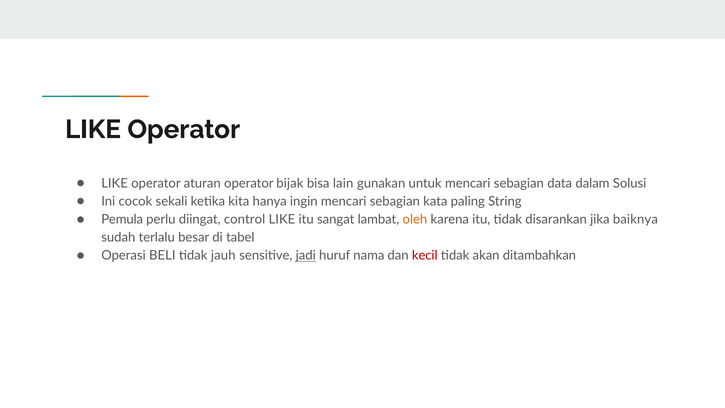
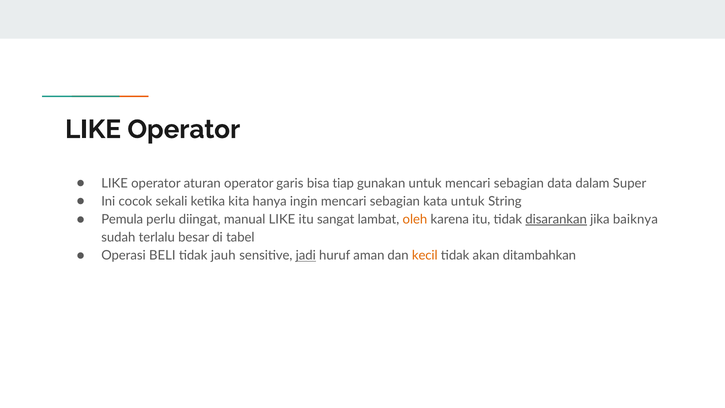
bijak: bijak -> garis
lain: lain -> tiap
Solusi: Solusi -> Super
kata paling: paling -> untuk
control: control -> manual
disarankan underline: none -> present
nama: nama -> aman
kecil colour: red -> orange
